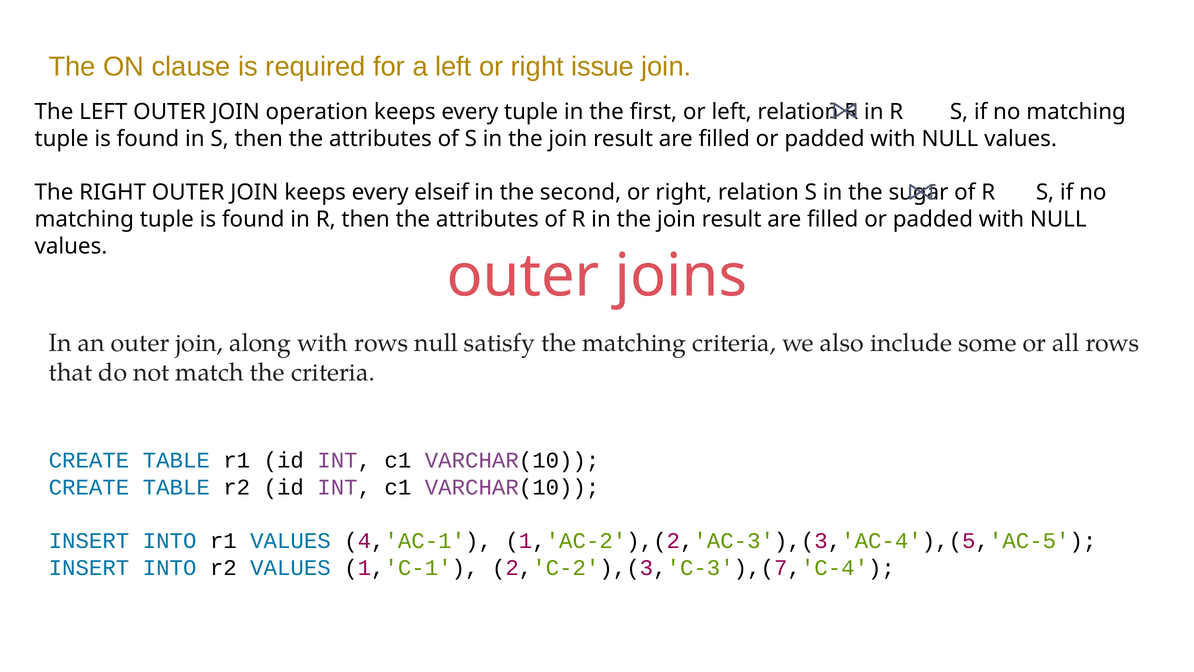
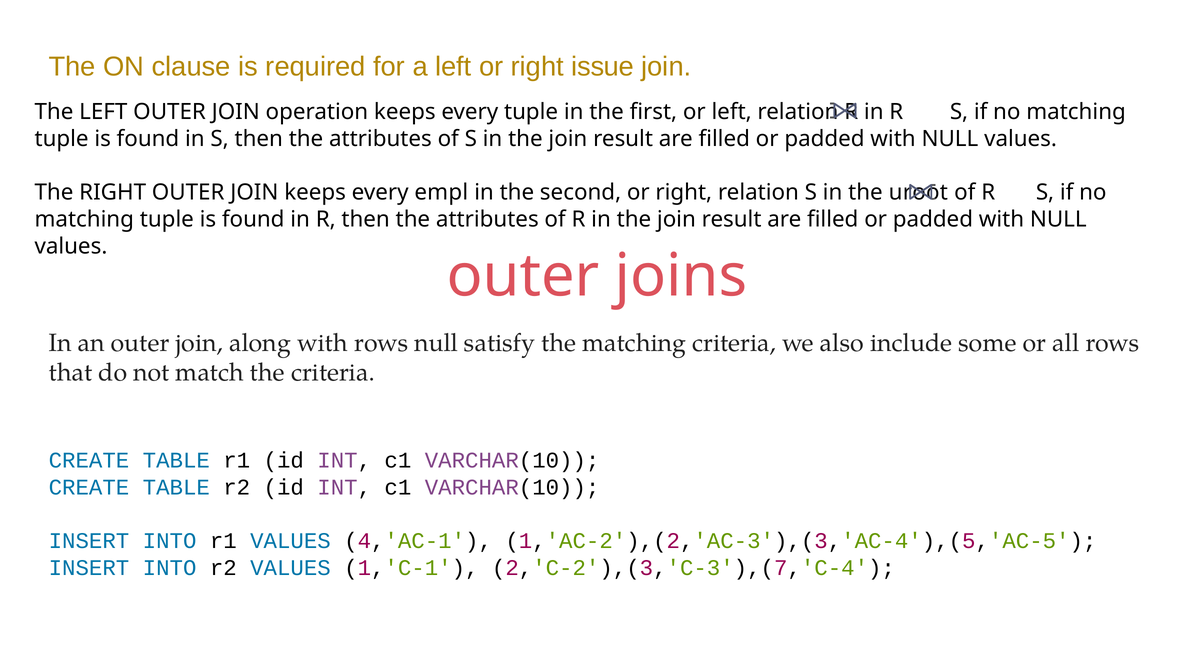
elseif: elseif -> empl
sugar: sugar -> uroot
